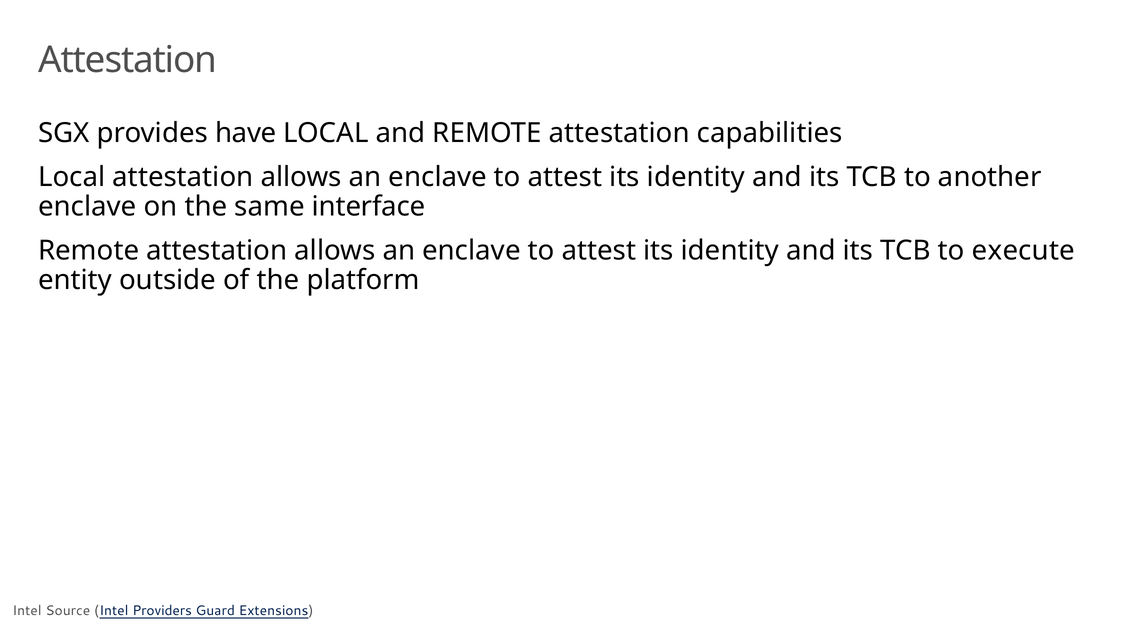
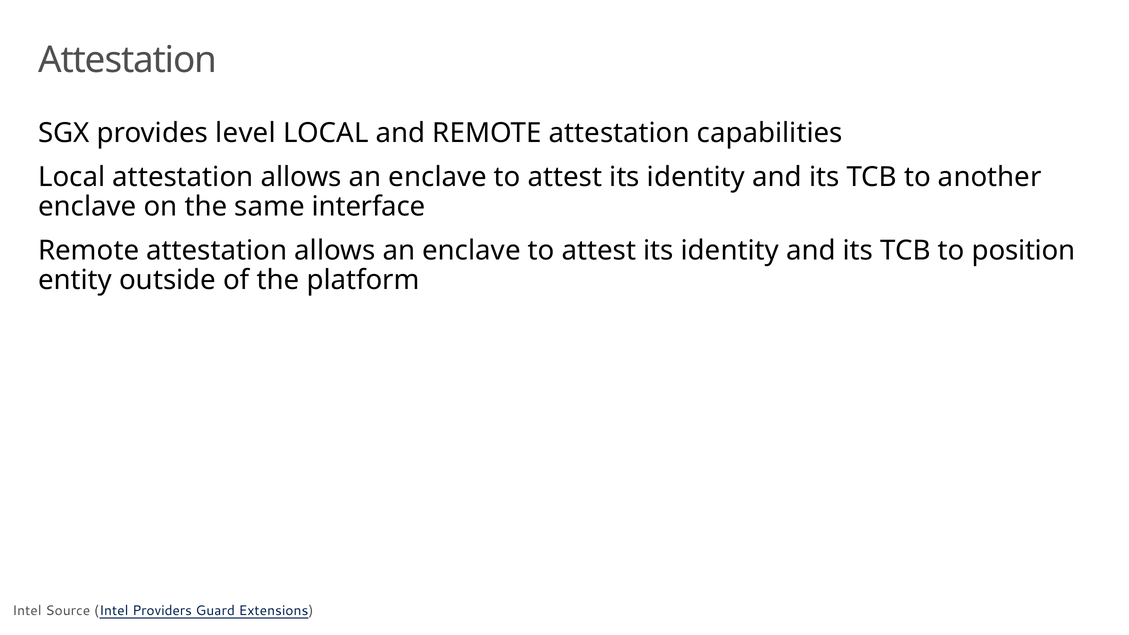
have: have -> level
execute: execute -> position
